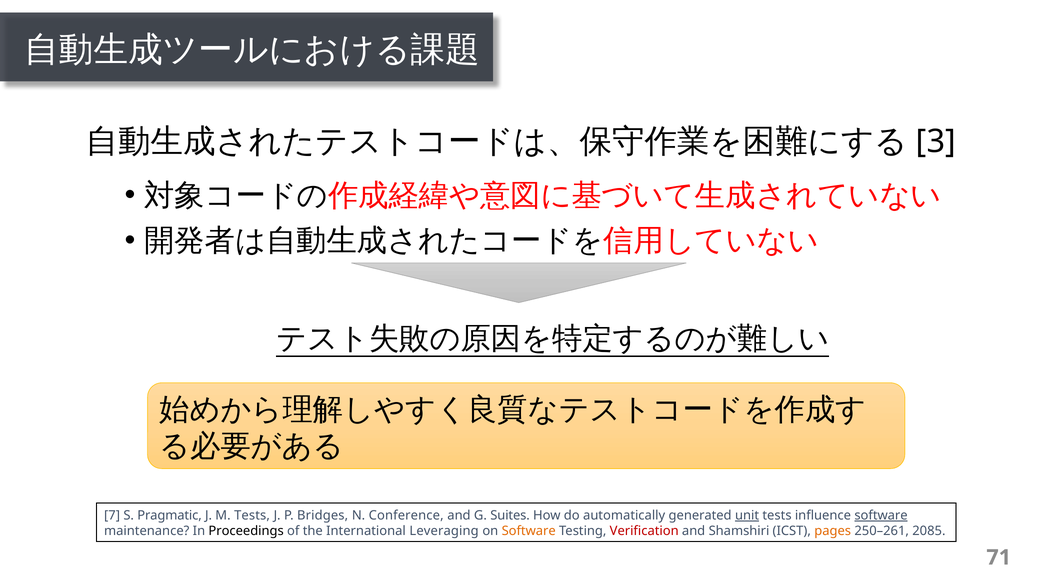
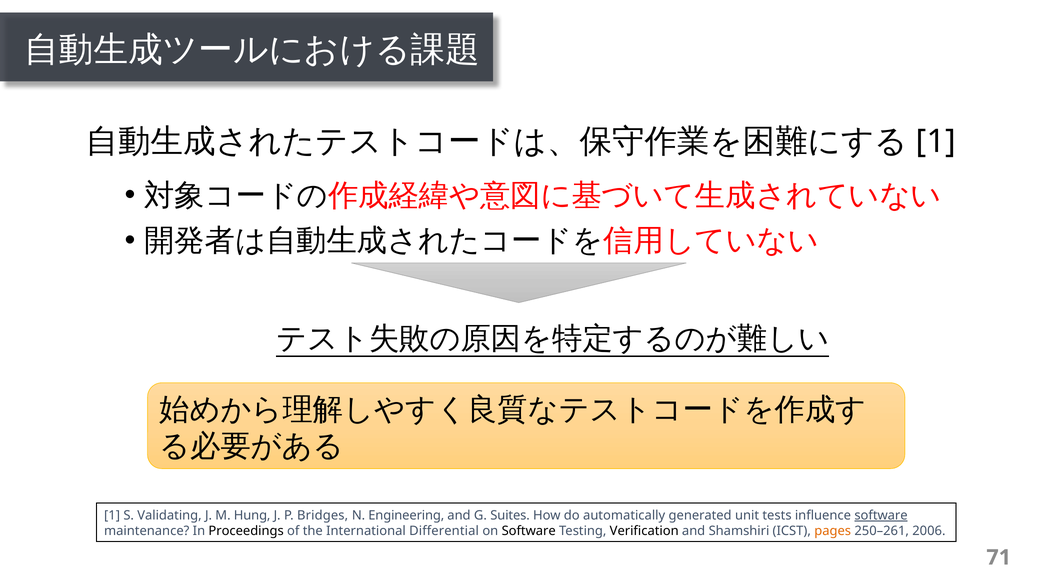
3 at (936, 141): 3 -> 1
7 at (112, 515): 7 -> 1
Pragmatic: Pragmatic -> Validating
M Tests: Tests -> Hung
Conference: Conference -> Engineering
unit underline: present -> none
Leveraging: Leveraging -> Diﬀerential
Software at (529, 531) colour: orange -> black
Veriﬁcation colour: red -> black
2085: 2085 -> 2006
